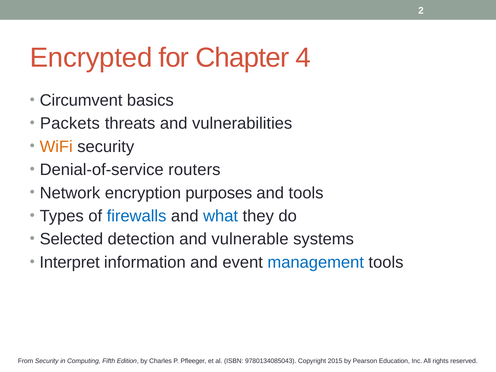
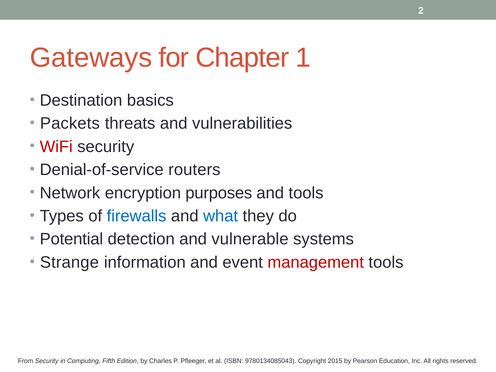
Encrypted: Encrypted -> Gateways
4: 4 -> 1
Circumvent: Circumvent -> Destination
WiFi colour: orange -> red
Selected: Selected -> Potential
Interpret: Interpret -> Strange
management colour: blue -> red
